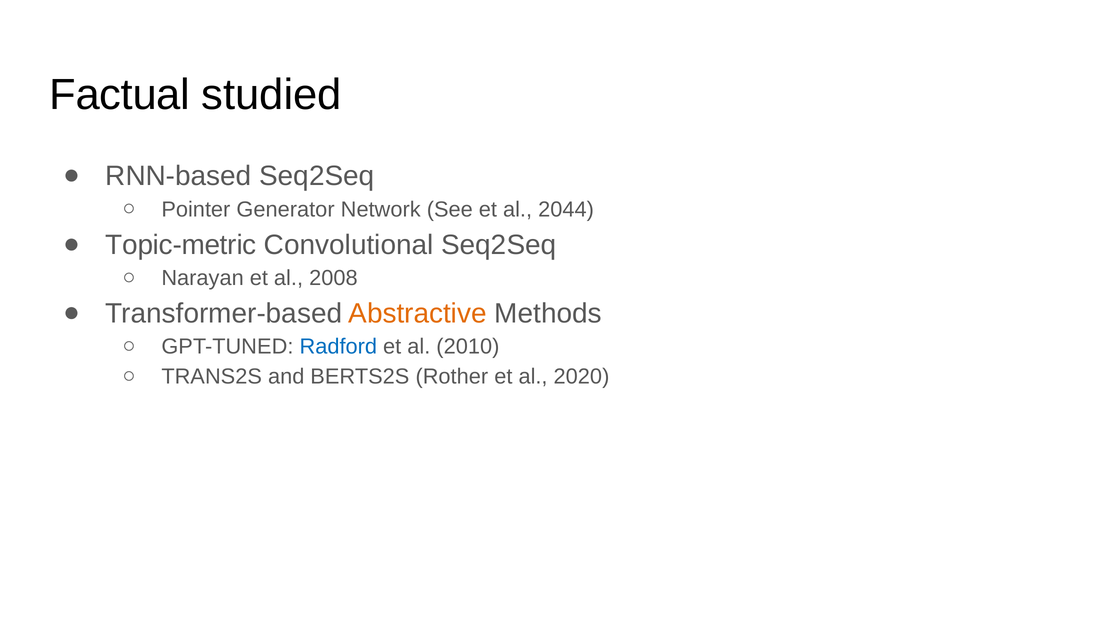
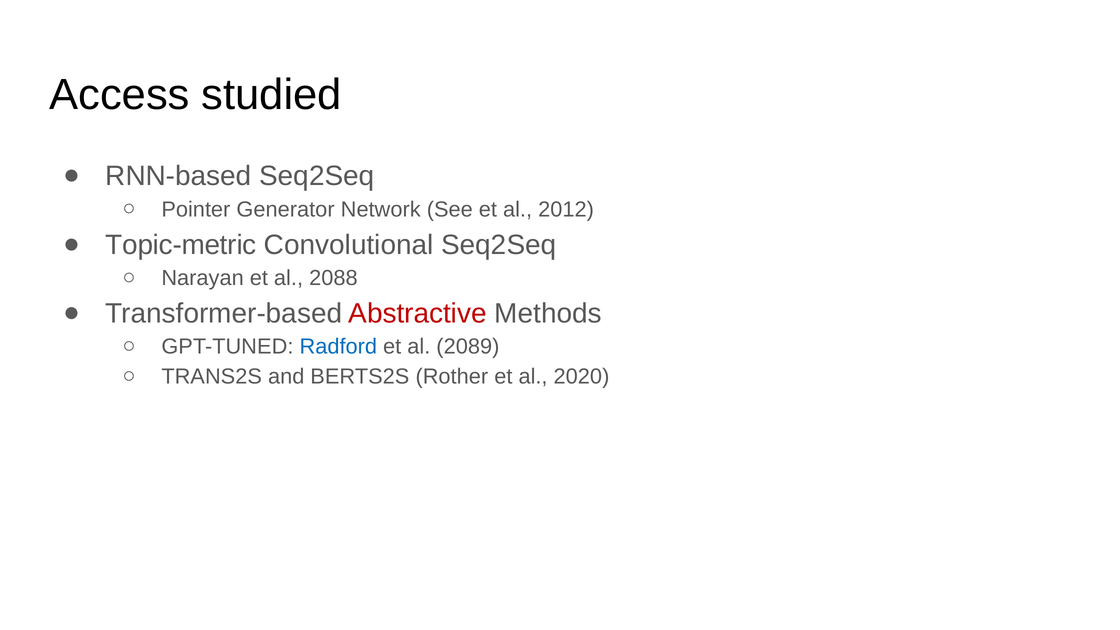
Factual: Factual -> Access
2044: 2044 -> 2012
2008: 2008 -> 2088
Abstractive colour: orange -> red
2010: 2010 -> 2089
